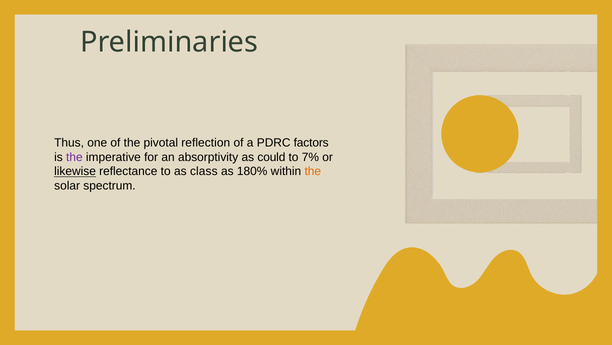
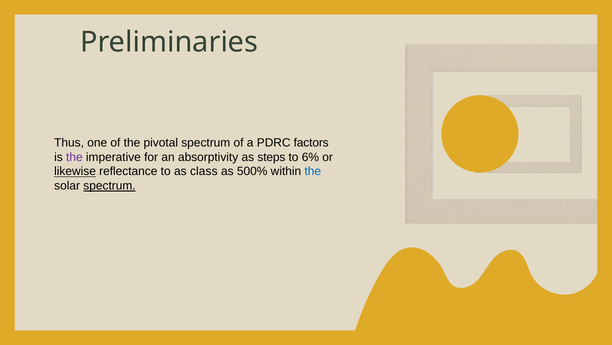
pivotal reflection: reflection -> spectrum
could: could -> steps
7%: 7% -> 6%
180%: 180% -> 500%
the at (313, 171) colour: orange -> blue
spectrum at (109, 185) underline: none -> present
